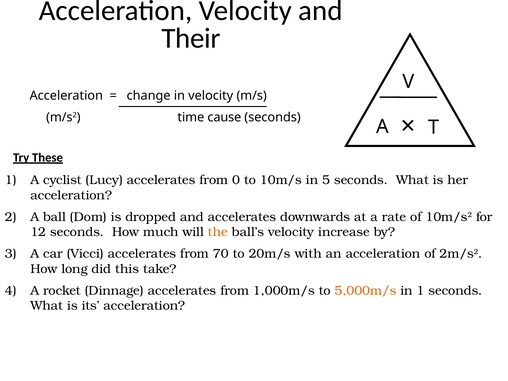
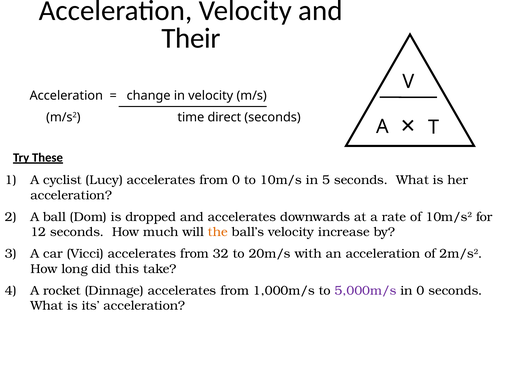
cause: cause -> direct
70: 70 -> 32
5,000m/s colour: orange -> purple
in 1: 1 -> 0
